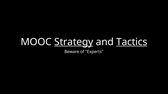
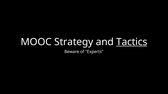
Strategy underline: present -> none
